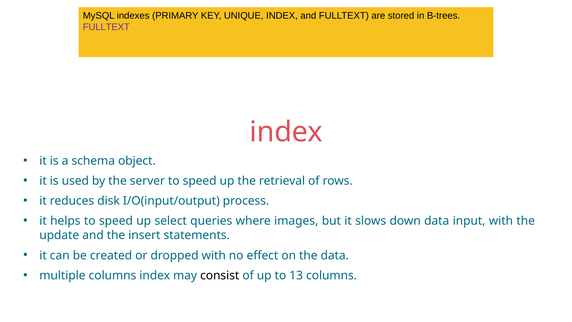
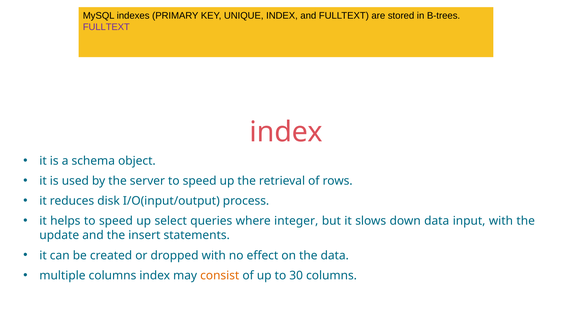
images: images -> integer
consist colour: black -> orange
13: 13 -> 30
